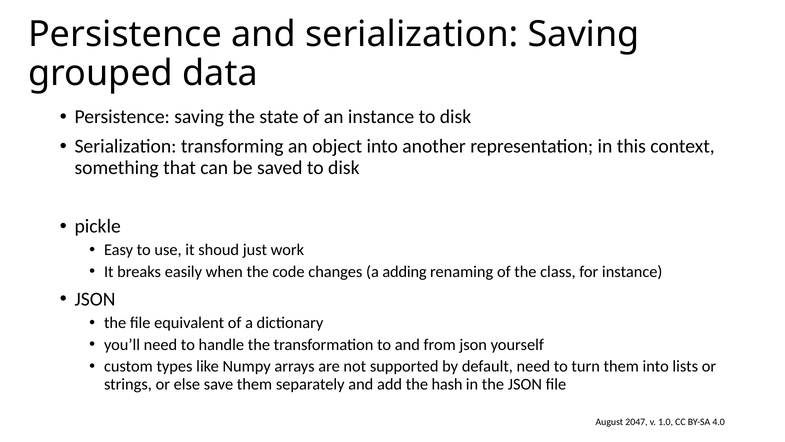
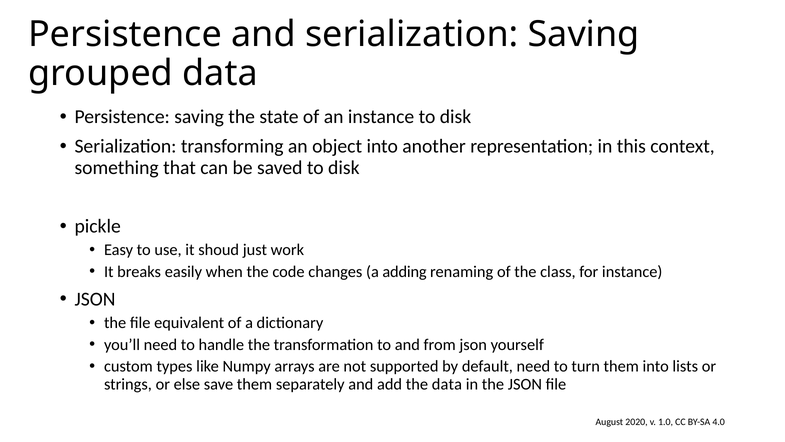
the hash: hash -> data
2047: 2047 -> 2020
